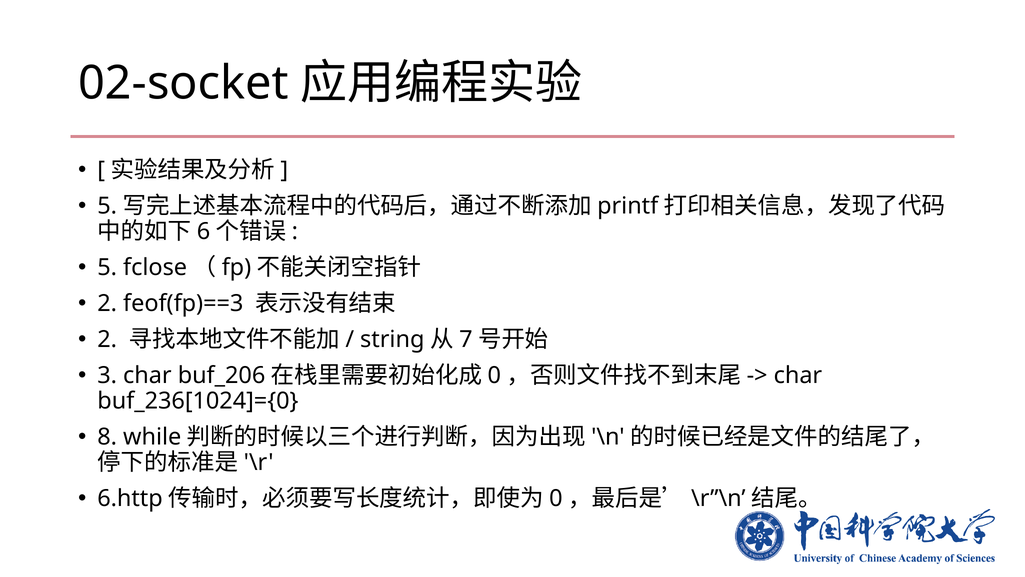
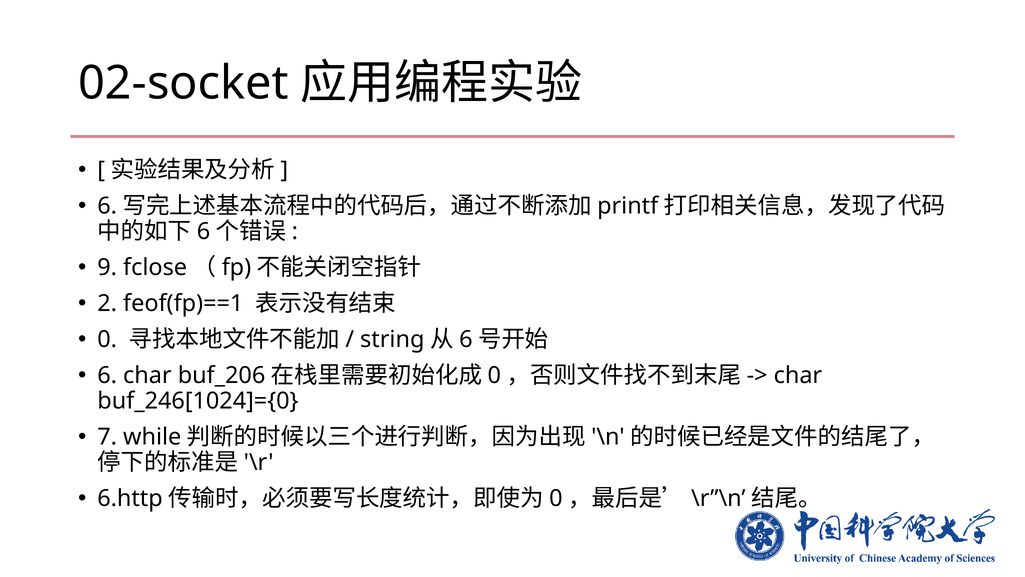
5 at (107, 206): 5 -> 6
5 at (107, 267): 5 -> 9
feof(fp)==3: feof(fp)==3 -> feof(fp)==1
2 at (107, 339): 2 -> 0
7 at (466, 339): 7 -> 6
3 at (107, 375): 3 -> 6
buf_236[1024]={0: buf_236[1024]={0 -> buf_246[1024]={0
8: 8 -> 7
